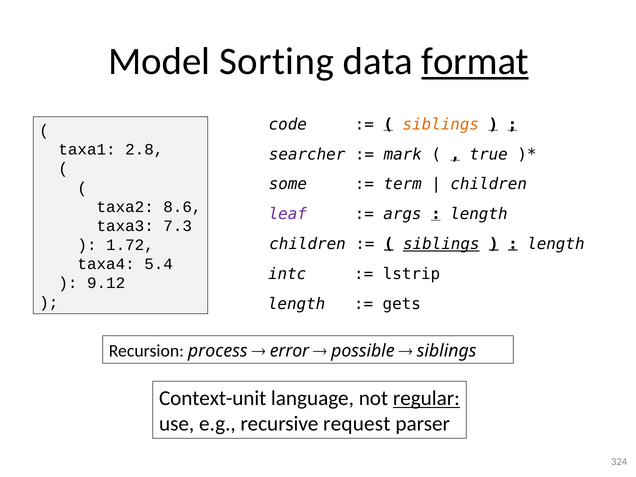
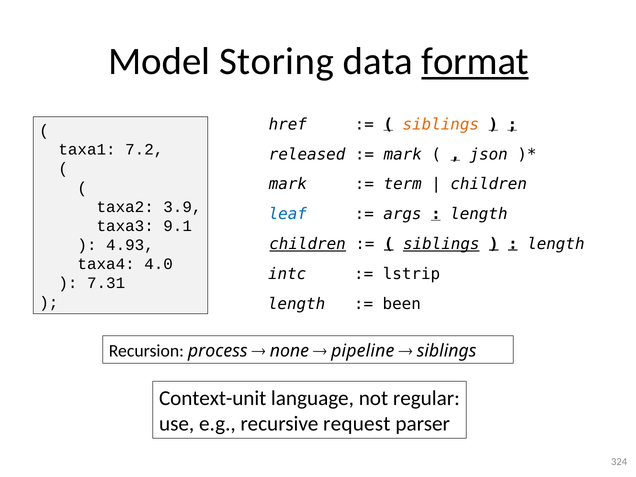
Sorting: Sorting -> Storing
code: code -> href
2.8: 2.8 -> 7.2
searcher: searcher -> released
true: true -> json
some at (288, 184): some -> mark
8.6: 8.6 -> 3.9
leaf colour: purple -> blue
7.3: 7.3 -> 9.1
children at (308, 244) underline: none -> present
1.72: 1.72 -> 4.93
5.4: 5.4 -> 4.0
9.12: 9.12 -> 7.31
gets: gets -> been
error: error -> none
possible: possible -> pipeline
regular underline: present -> none
